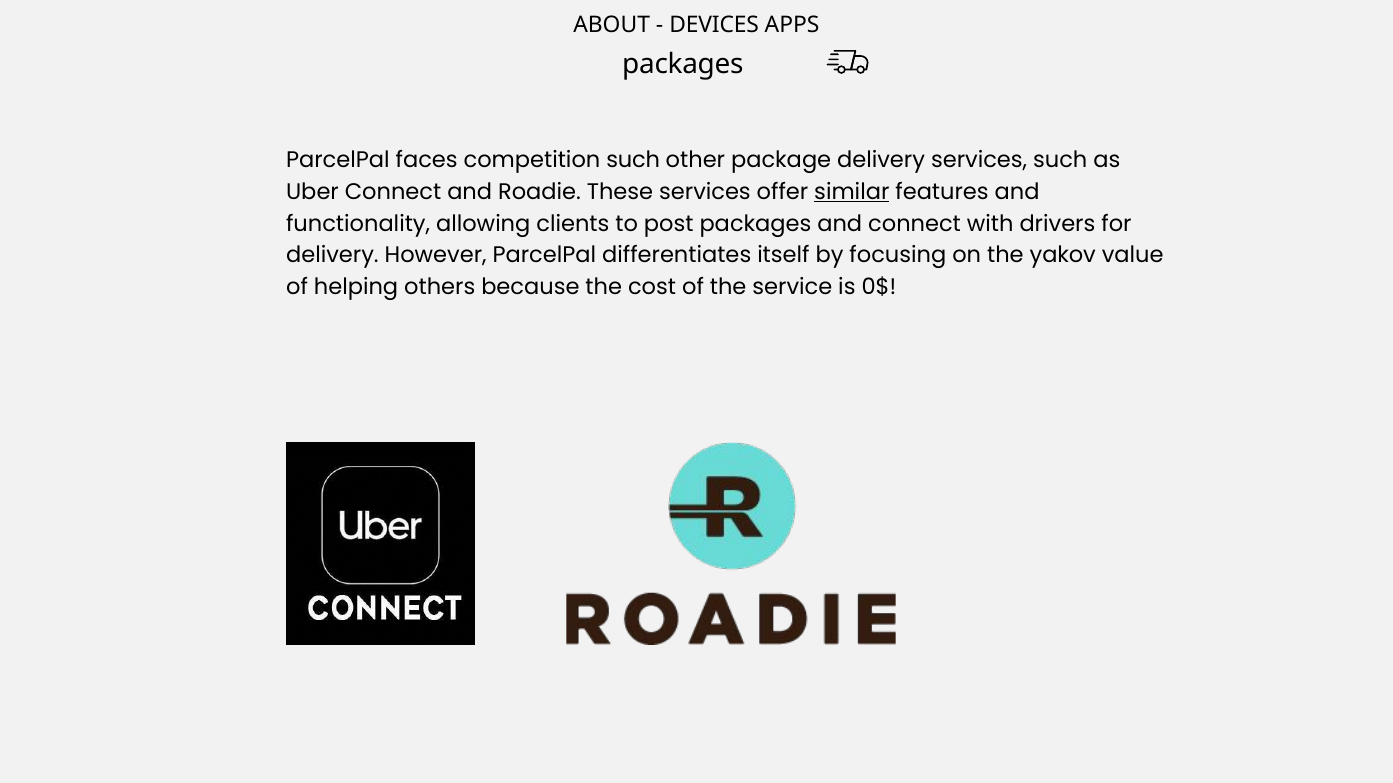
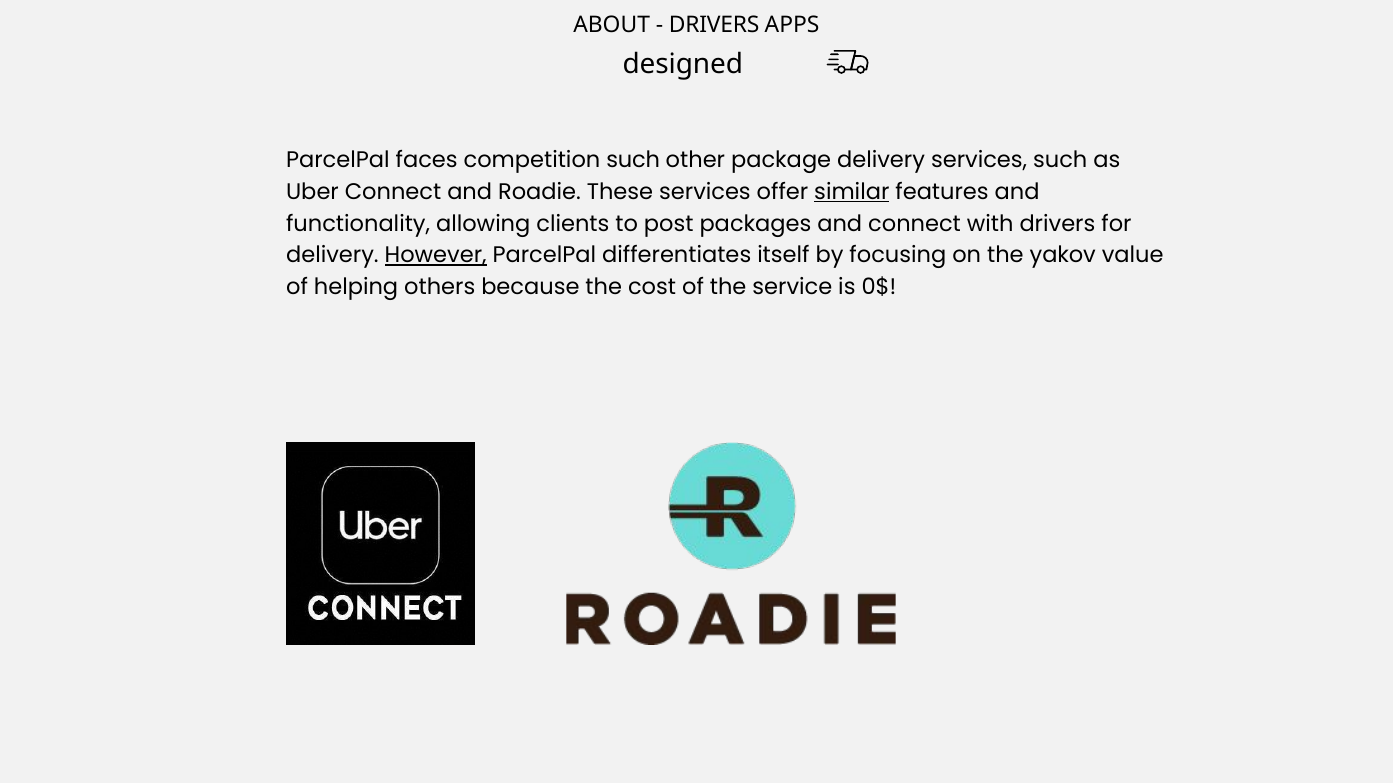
DEVICES at (714, 25): DEVICES -> DRIVERS
packages at (683, 64): packages -> designed
However underline: none -> present
